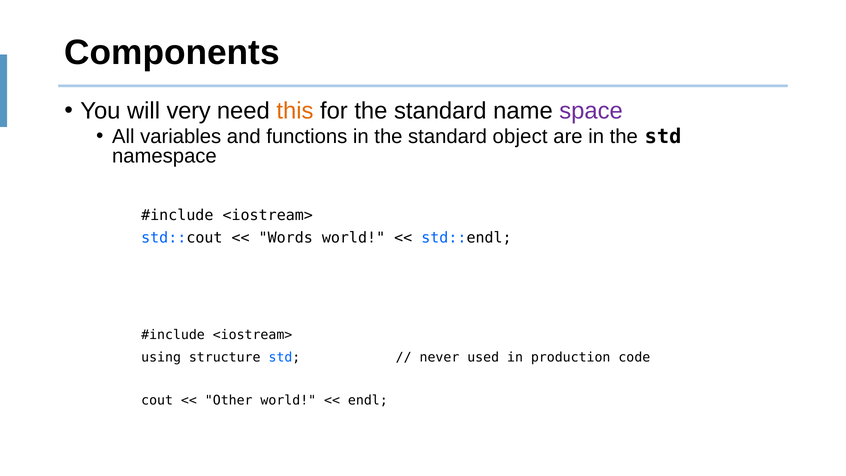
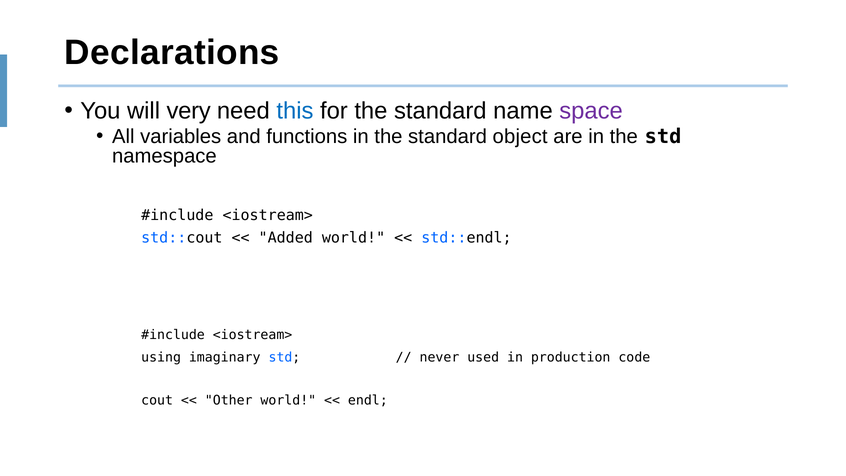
Components: Components -> Declarations
this colour: orange -> blue
Words: Words -> Added
structure: structure -> imaginary
